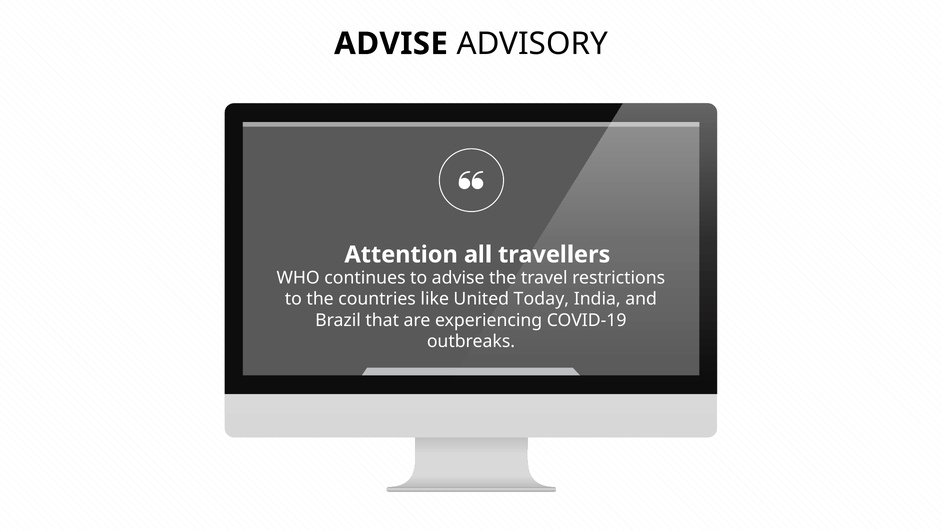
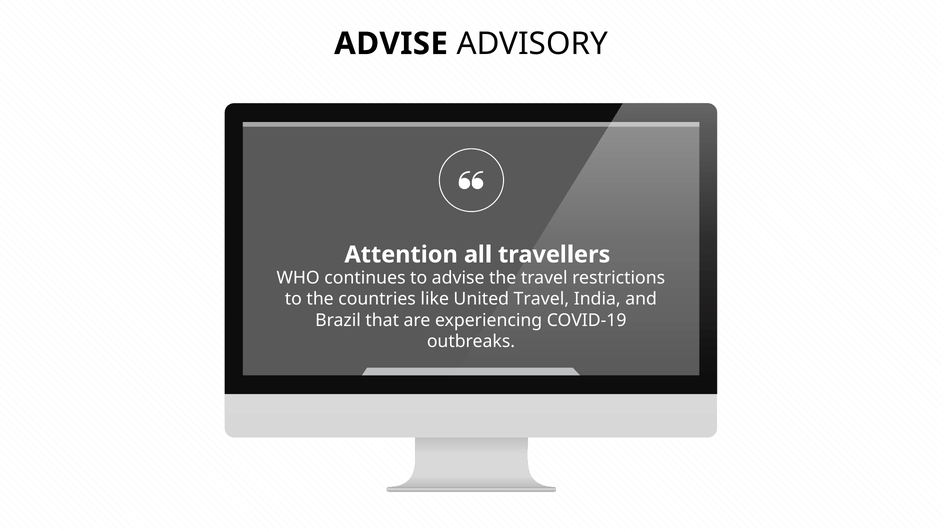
United Today: Today -> Travel
